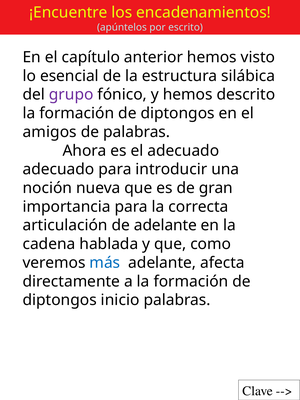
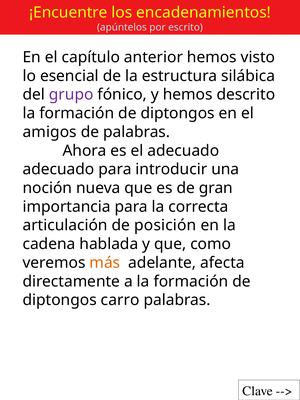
de adelante: adelante -> posición
más colour: blue -> orange
inicio: inicio -> carro
